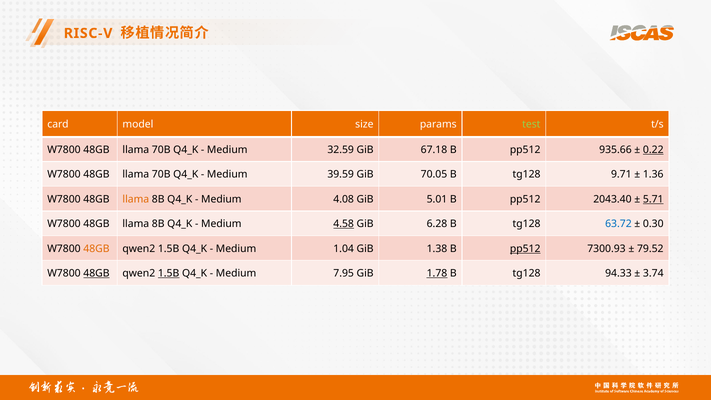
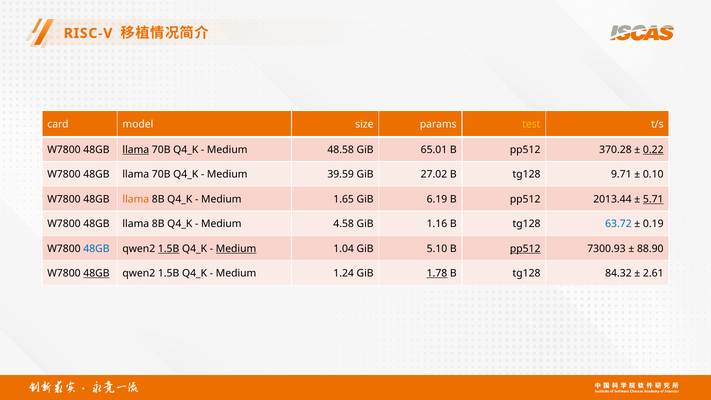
test colour: light green -> yellow
llama at (136, 150) underline: none -> present
32.59: 32.59 -> 48.58
67.18: 67.18 -> 65.01
935.66: 935.66 -> 370.28
70.05: 70.05 -> 27.02
1.36: 1.36 -> 0.10
4.08: 4.08 -> 1.65
5.01: 5.01 -> 6.19
2043.40: 2043.40 -> 2013.44
4.58 underline: present -> none
6.28: 6.28 -> 1.16
0.30: 0.30 -> 0.19
48GB at (96, 249) colour: orange -> blue
1.5B at (169, 249) underline: none -> present
Medium at (236, 249) underline: none -> present
1.38: 1.38 -> 5.10
79.52: 79.52 -> 88.90
1.5B at (169, 273) underline: present -> none
7.95: 7.95 -> 1.24
94.33: 94.33 -> 84.32
3.74: 3.74 -> 2.61
